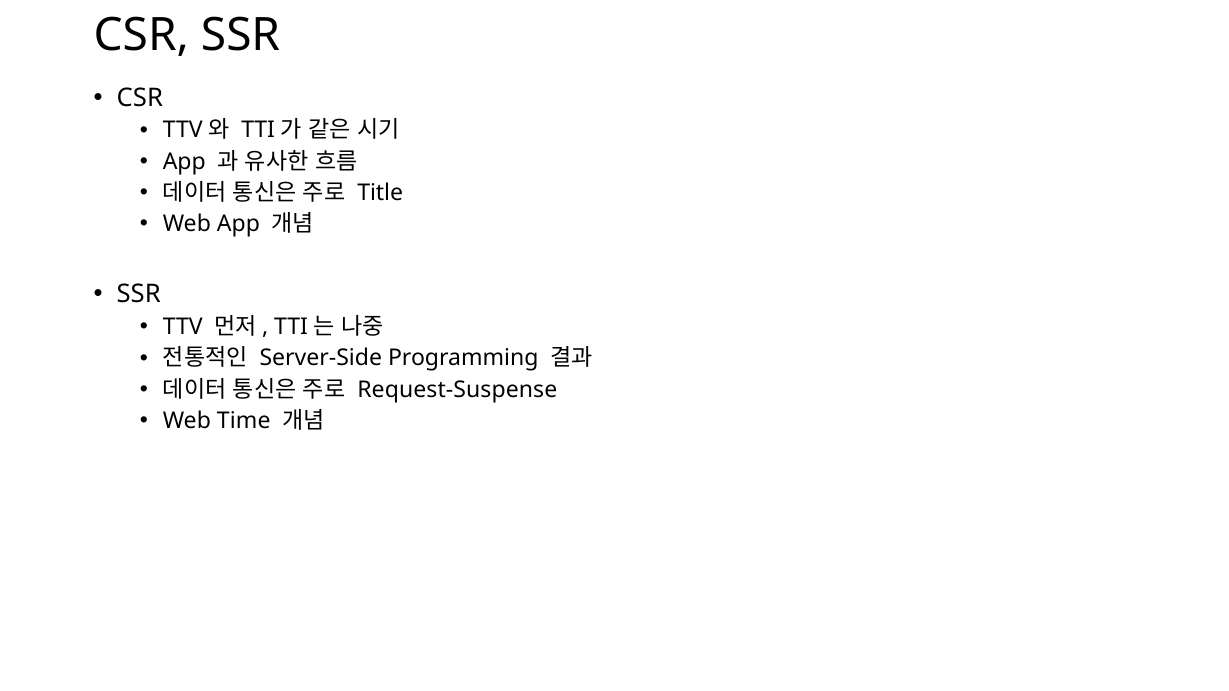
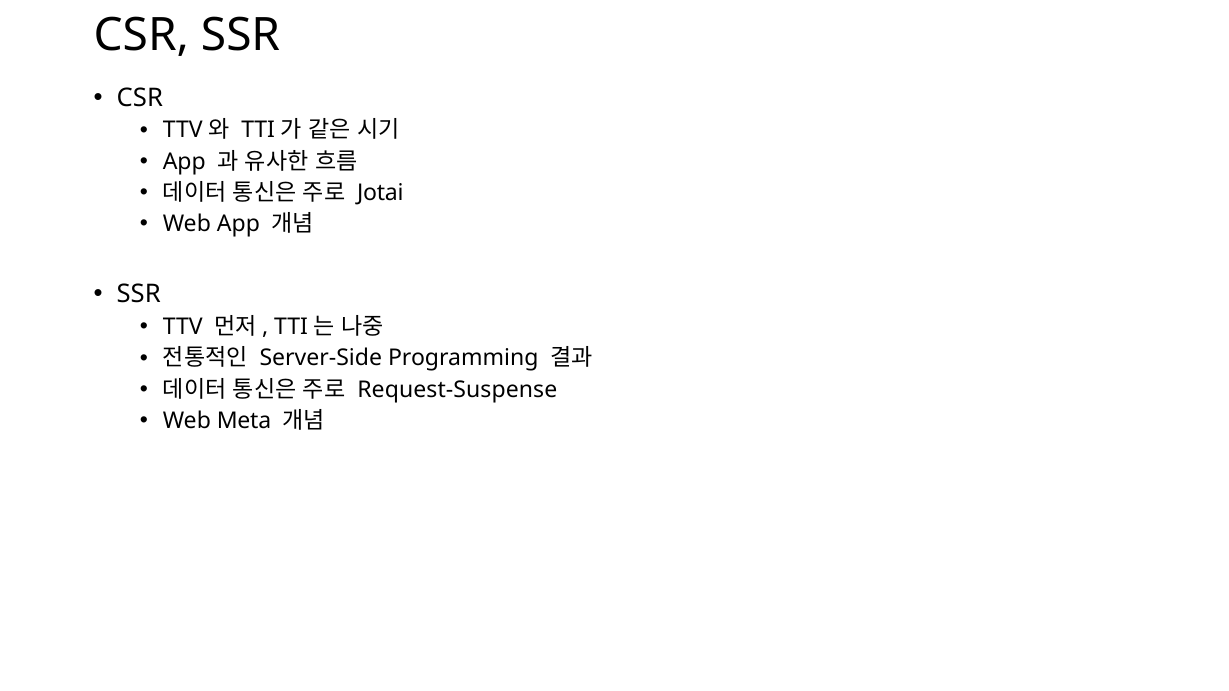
Title: Title -> Jotai
Time: Time -> Meta
